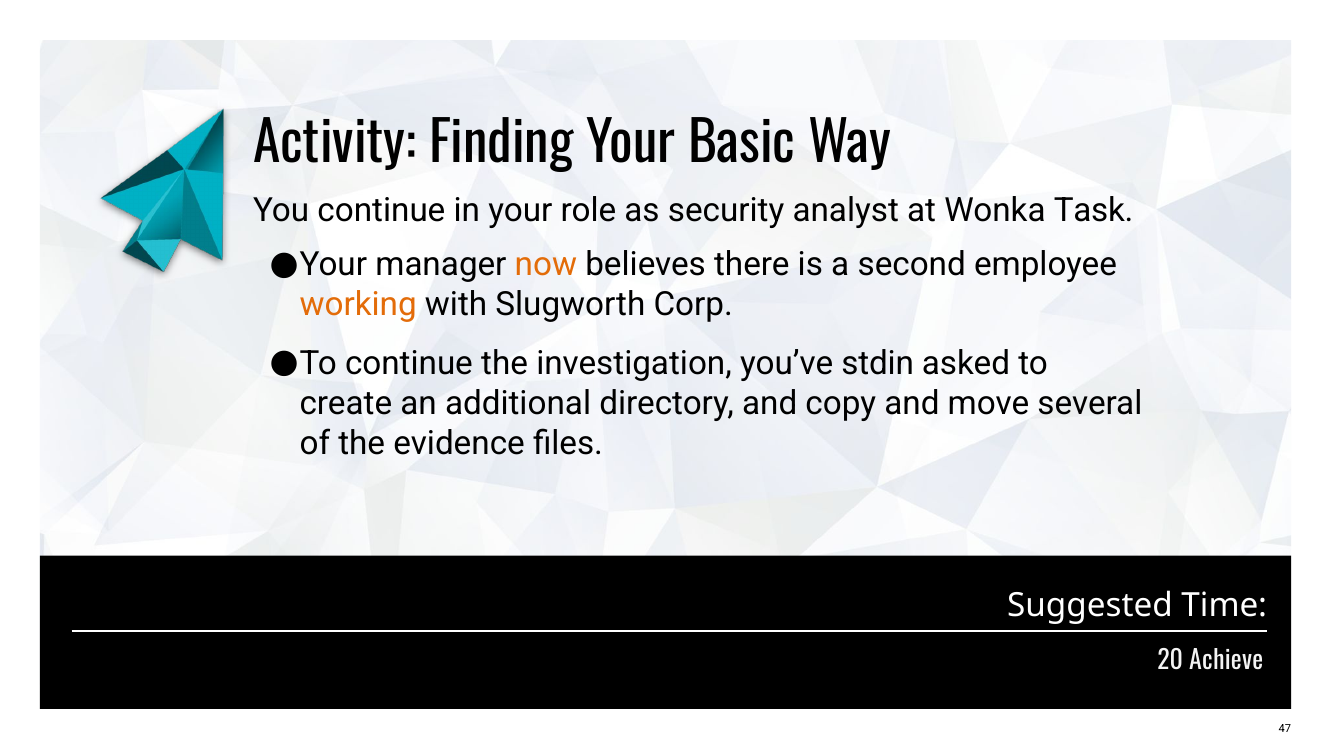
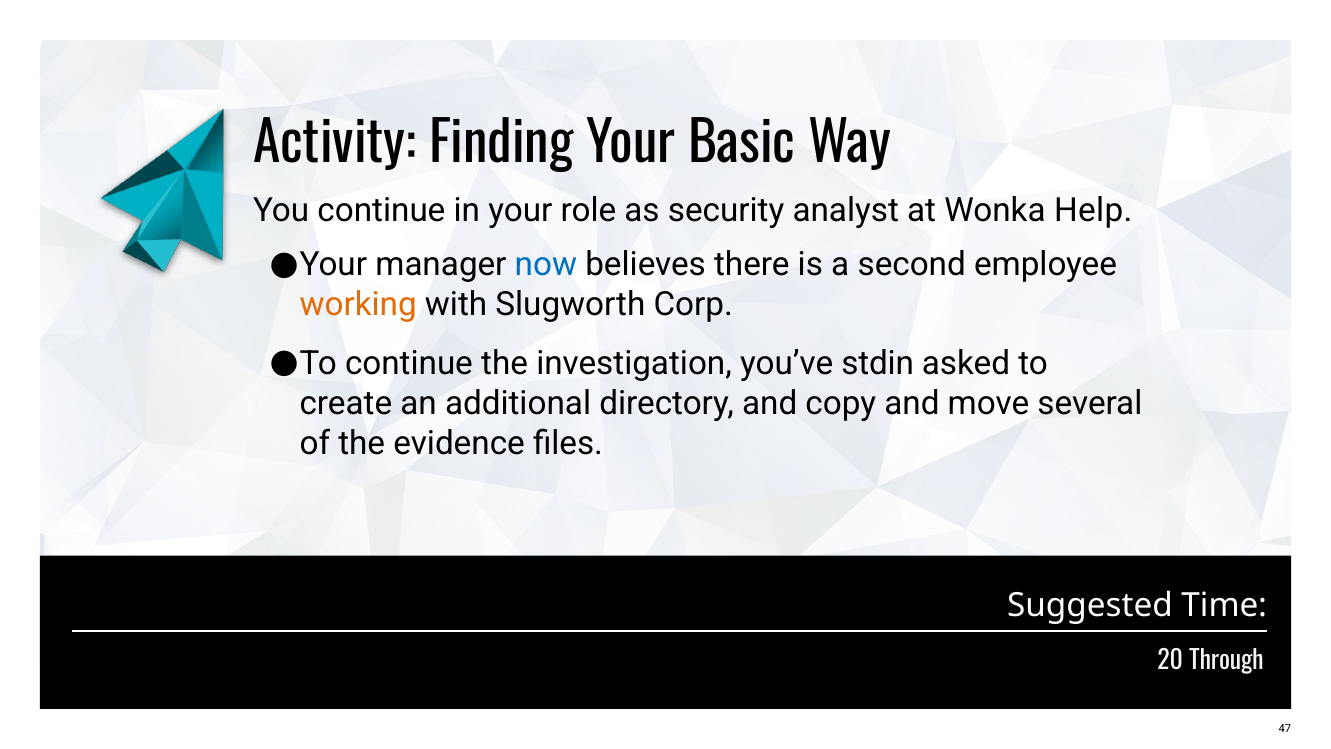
Task: Task -> Help
now colour: orange -> blue
Achieve: Achieve -> Through
